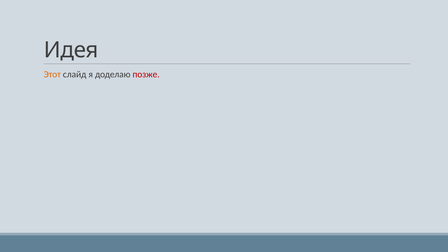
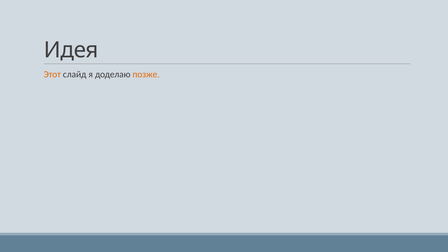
позже colour: red -> orange
